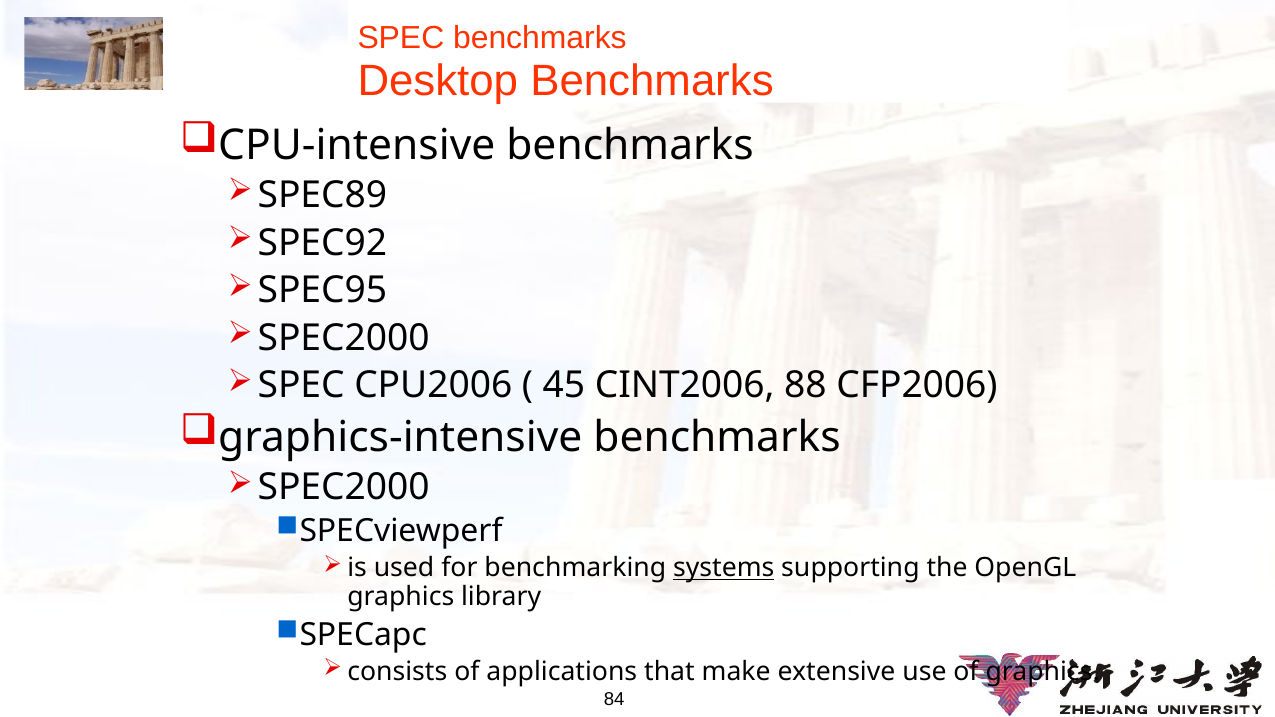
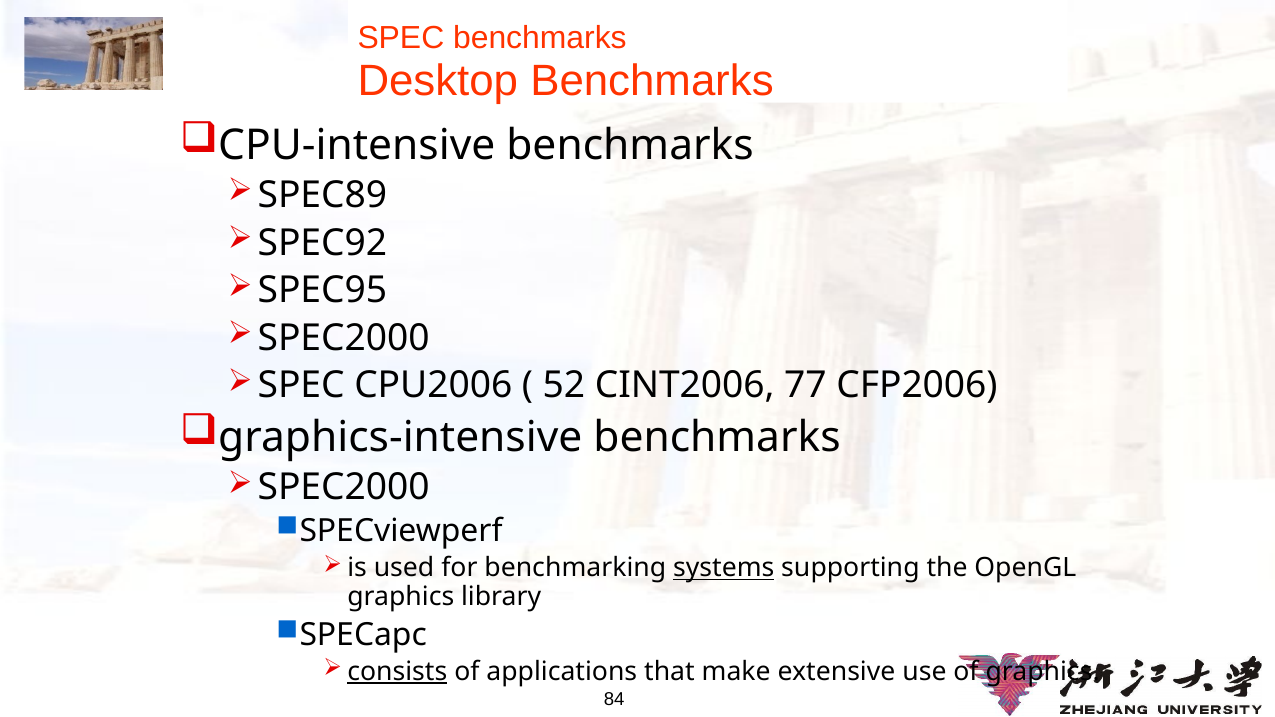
45: 45 -> 52
88: 88 -> 77
consists underline: none -> present
